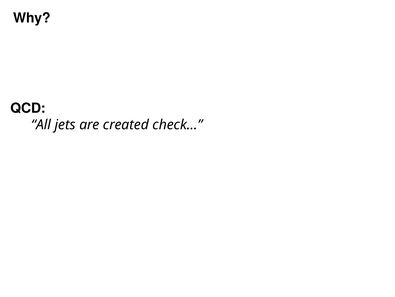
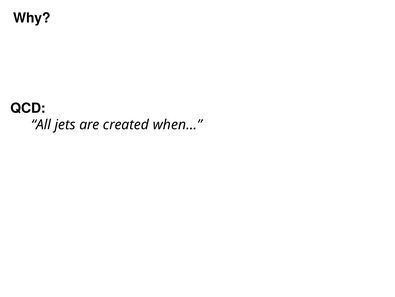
check…: check… -> when…
